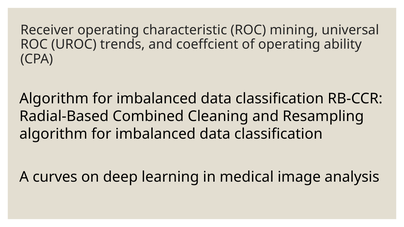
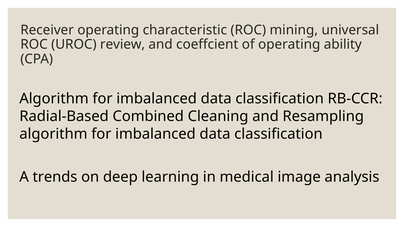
trends: trends -> review
curves: curves -> trends
